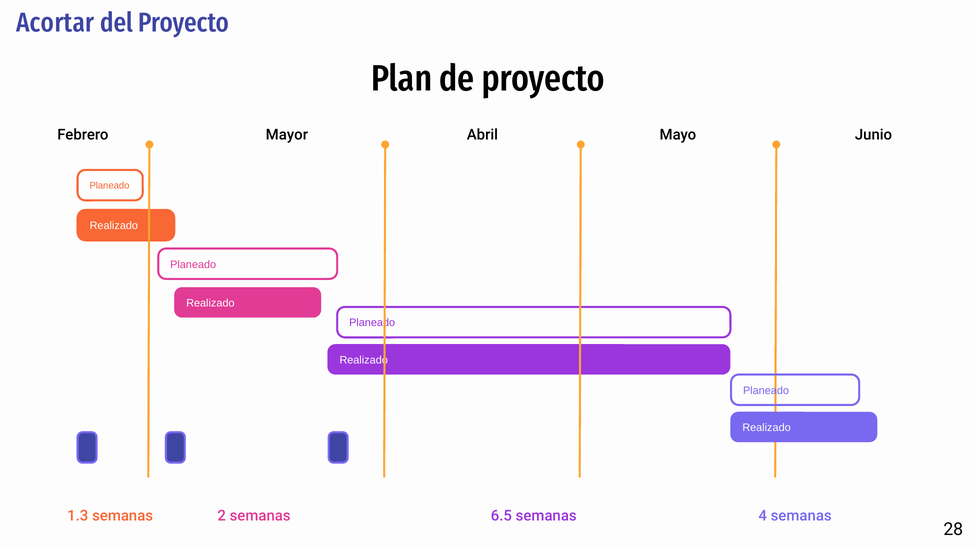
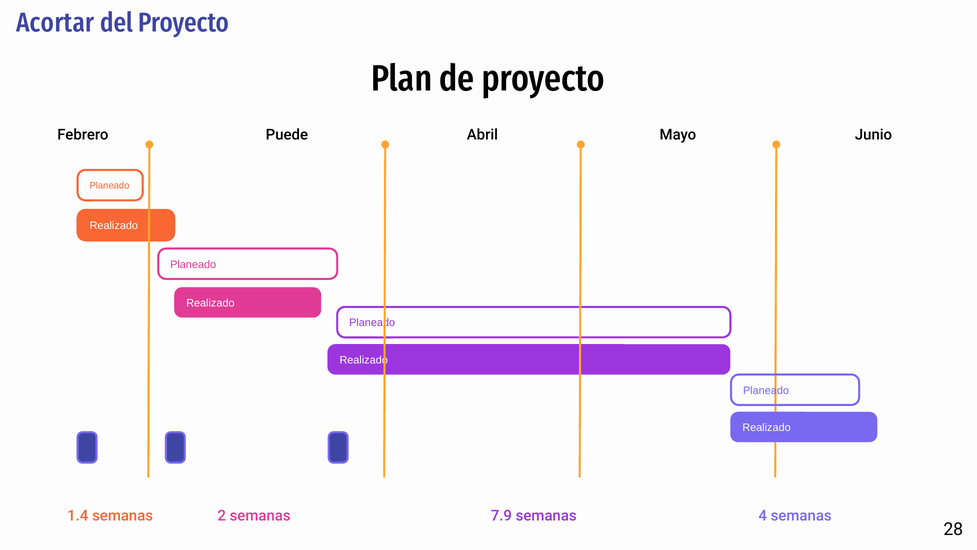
Mayor: Mayor -> Puede
1.3: 1.3 -> 1.4
6.5: 6.5 -> 7.9
